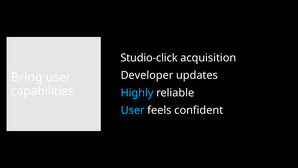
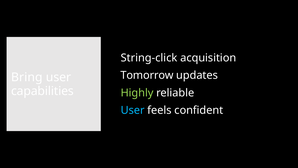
Studio-click: Studio-click -> String-click
Developer: Developer -> Tomorrow
Highly colour: light blue -> light green
